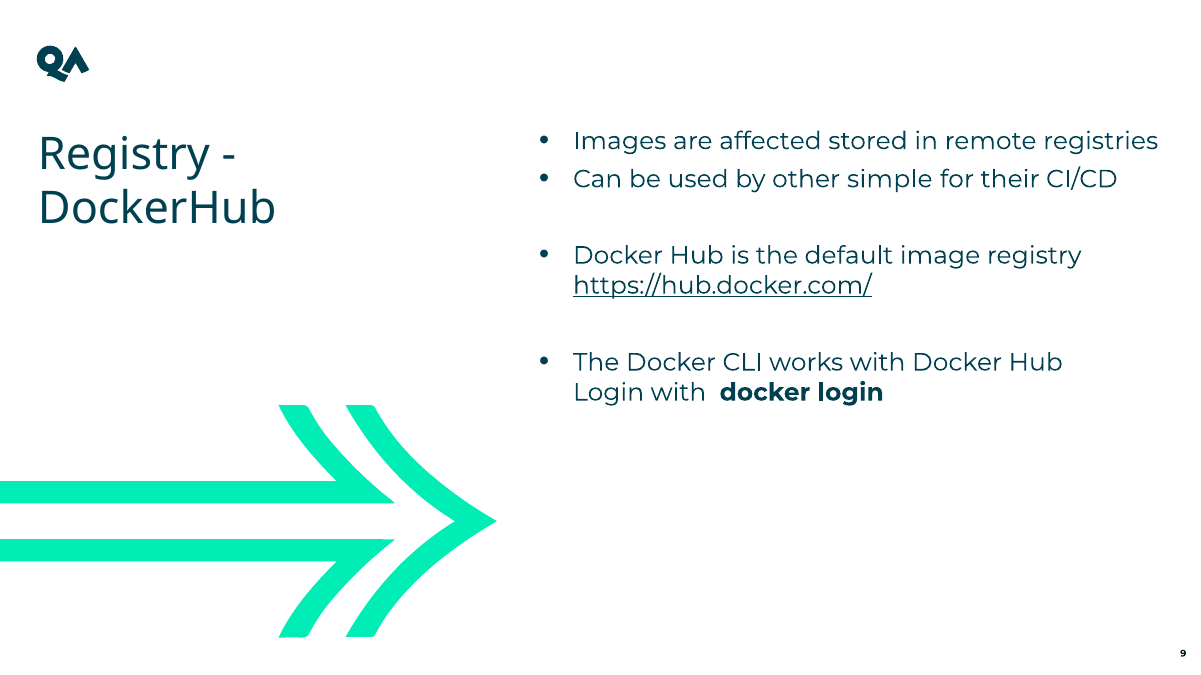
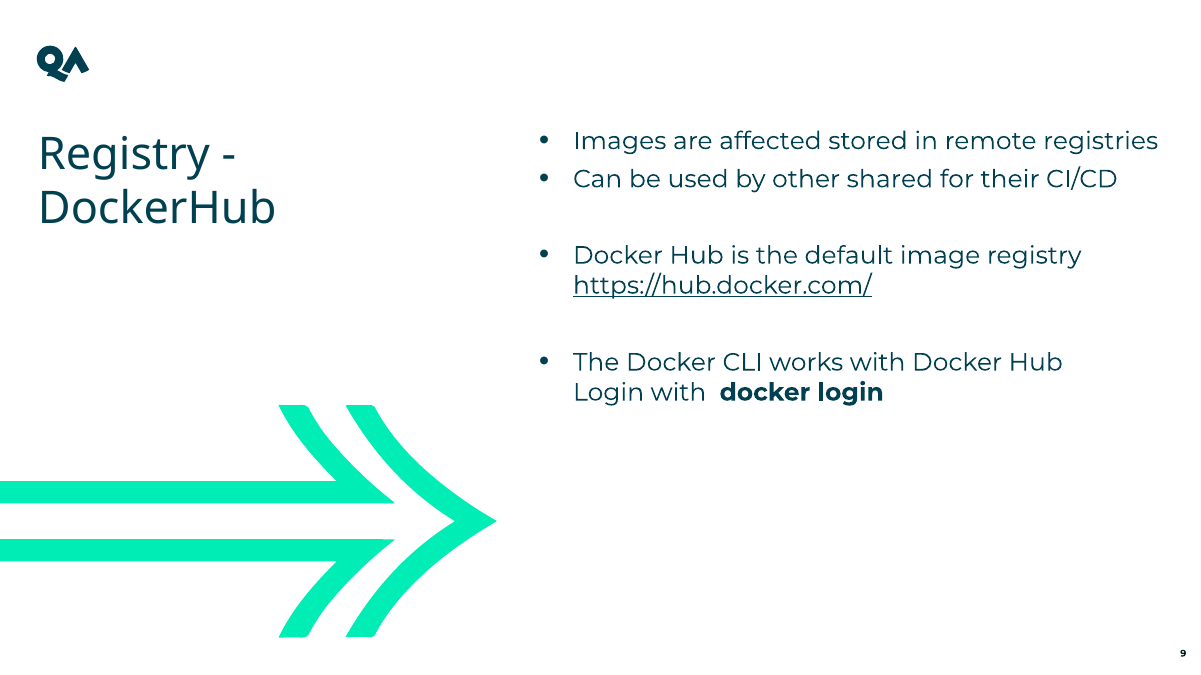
simple: simple -> shared
